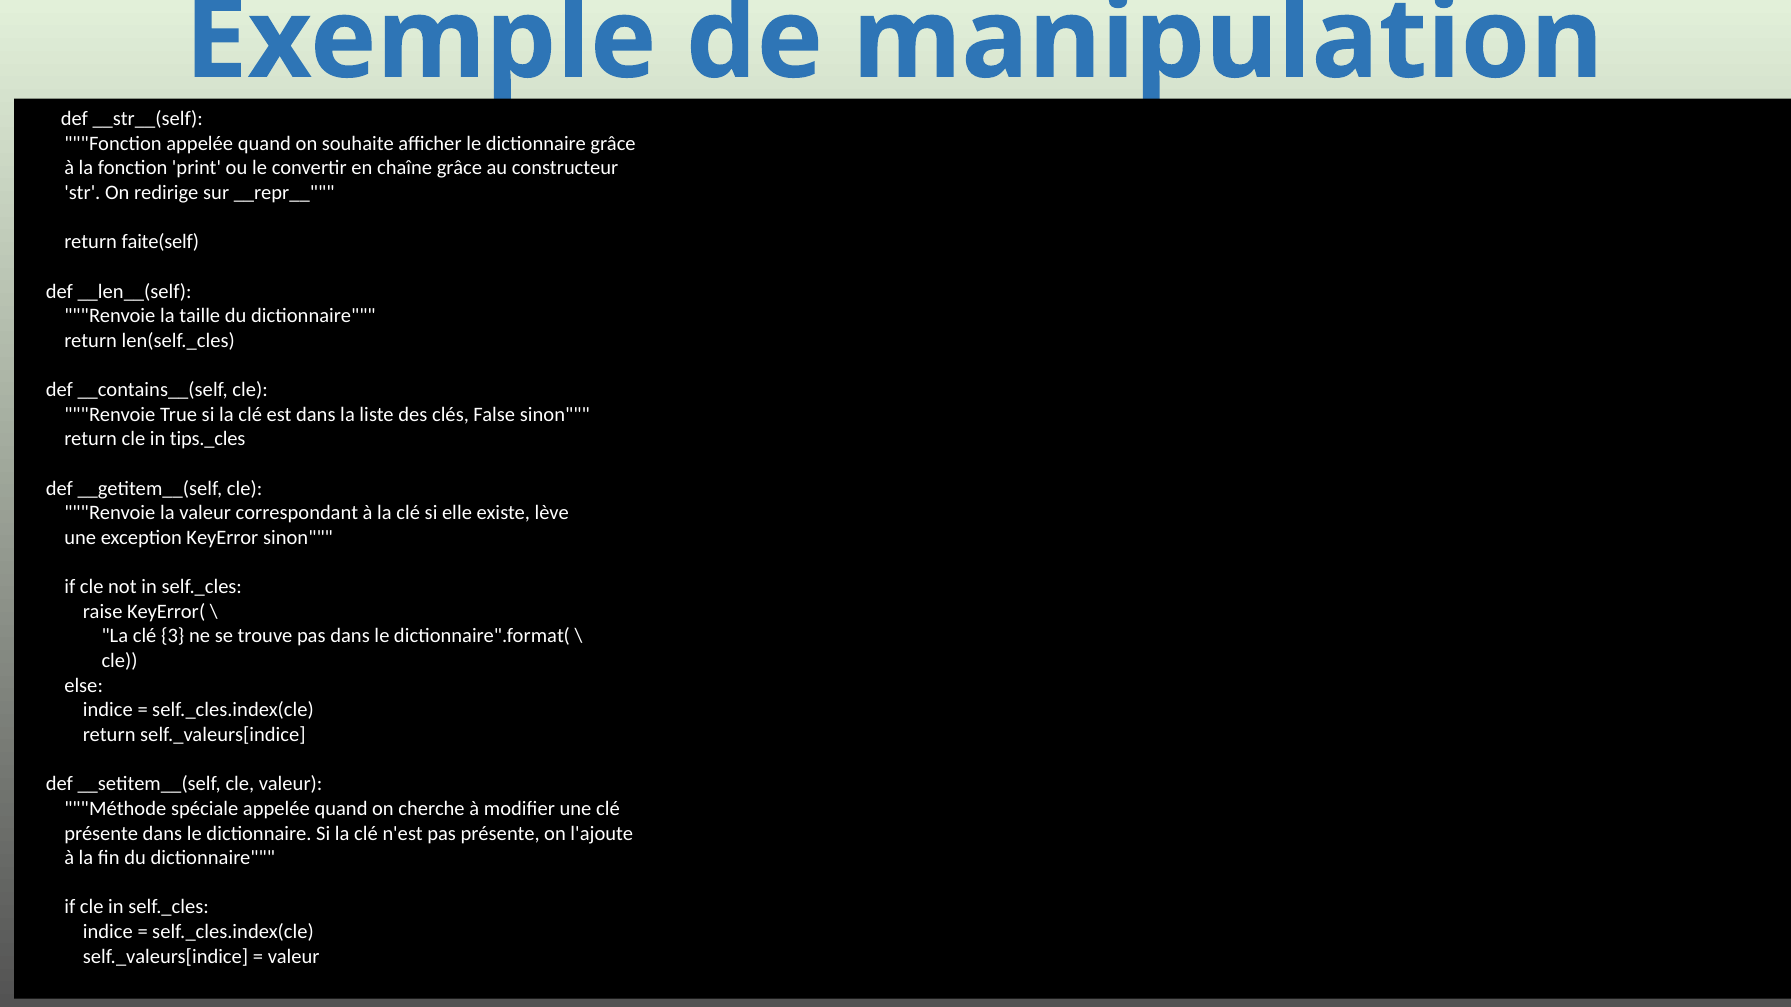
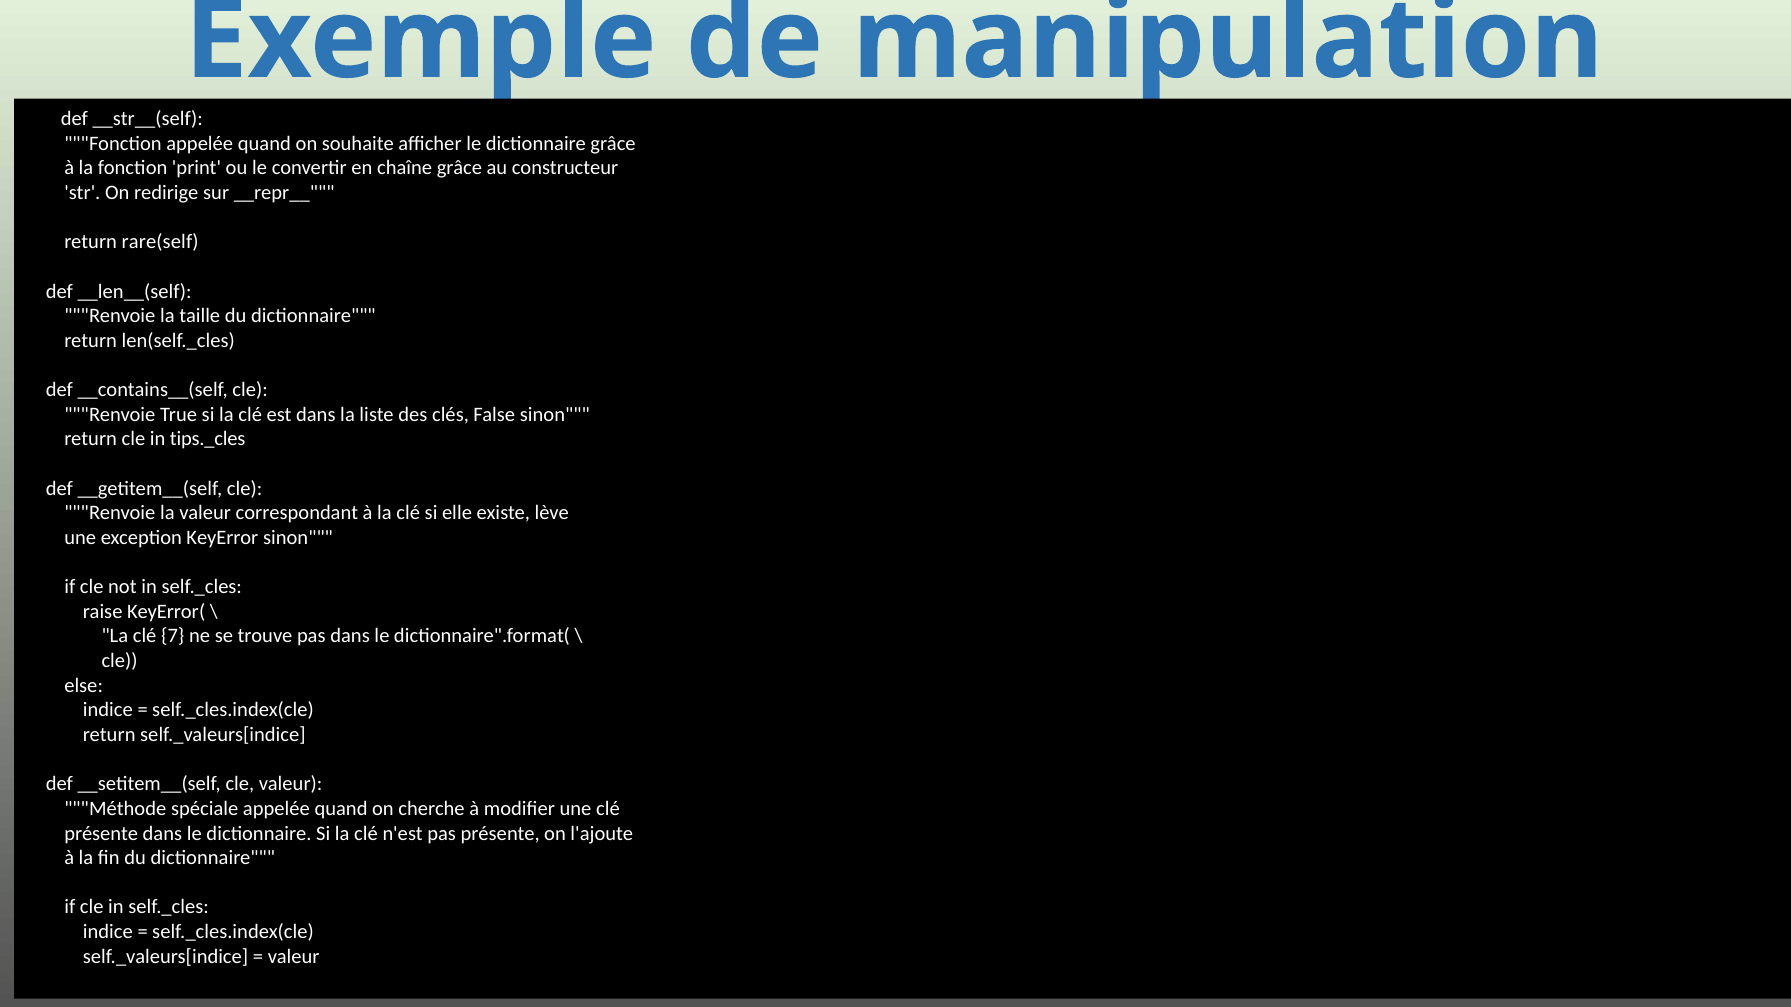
faite(self: faite(self -> rare(self
3: 3 -> 7
